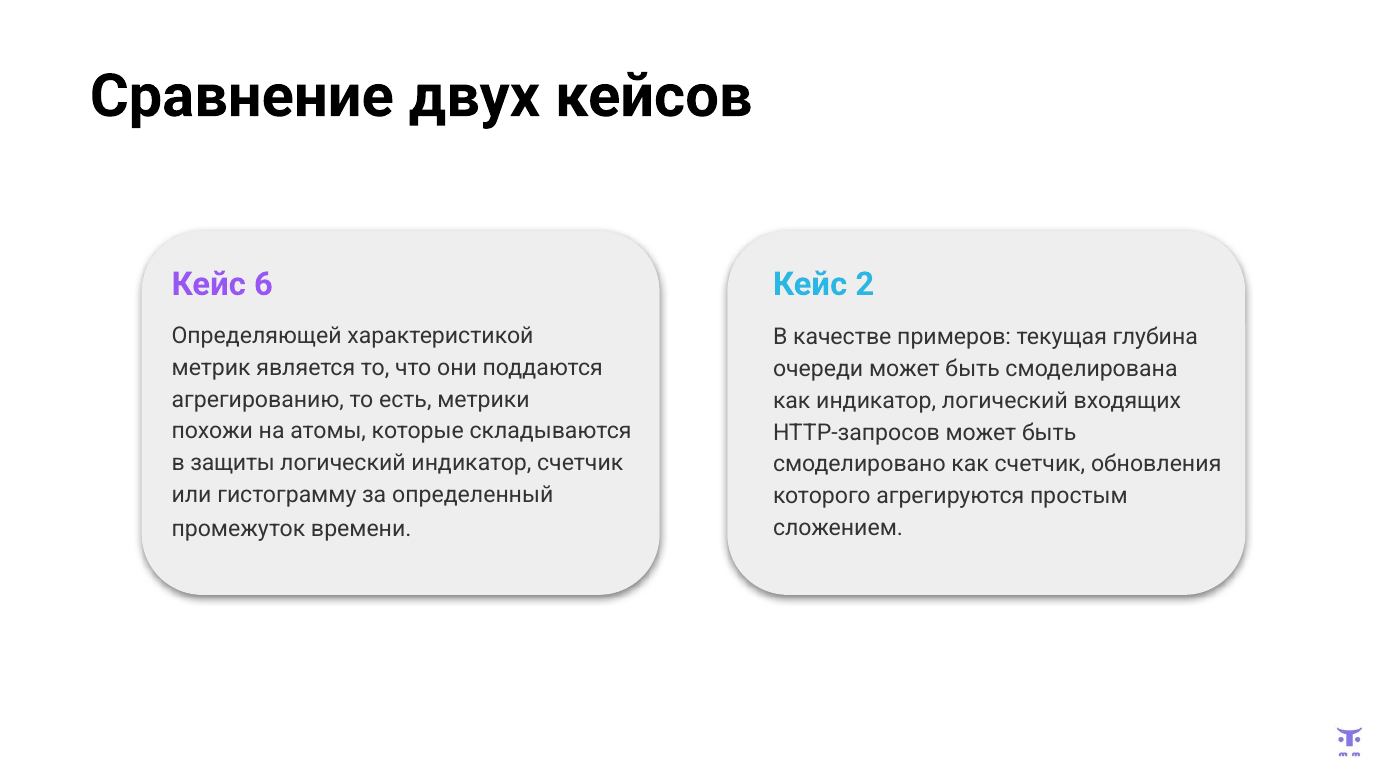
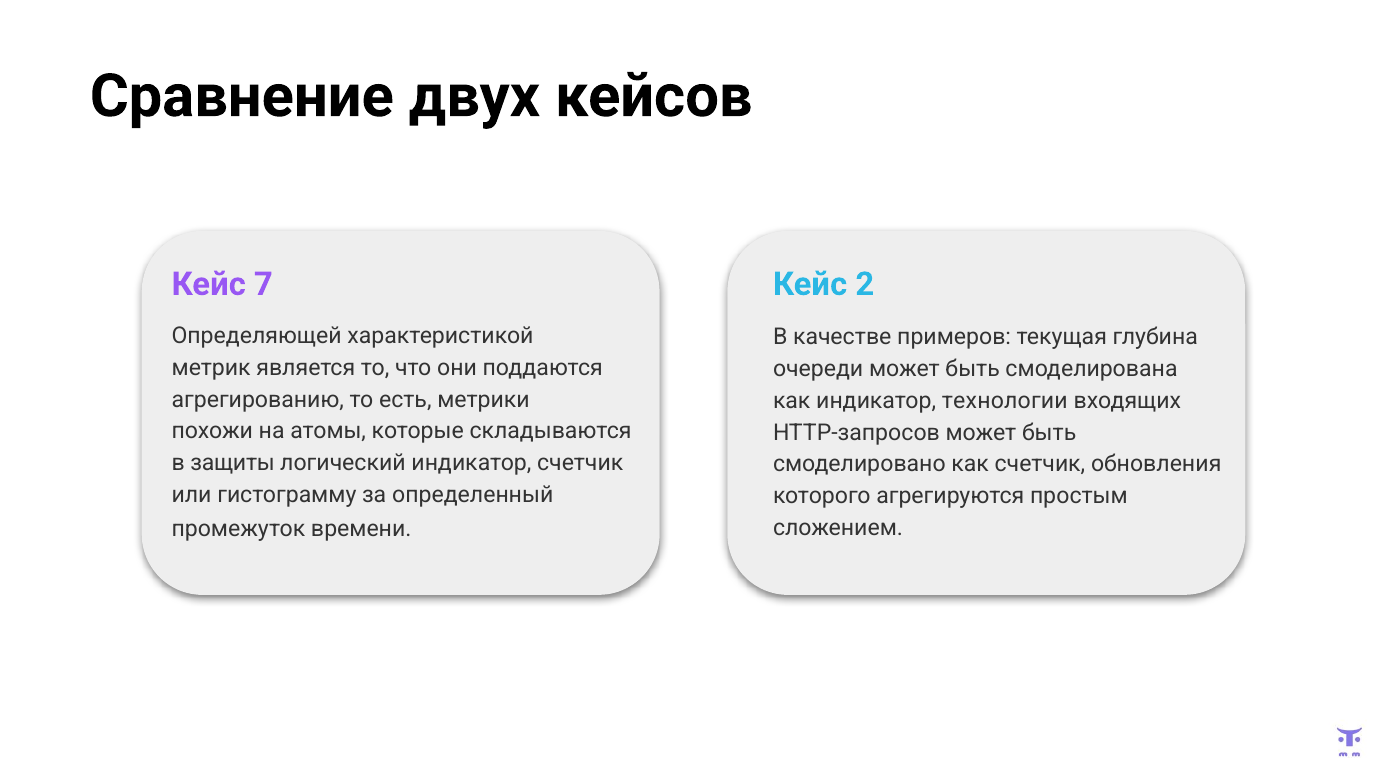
6: 6 -> 7
индикатор логический: логический -> технологии
